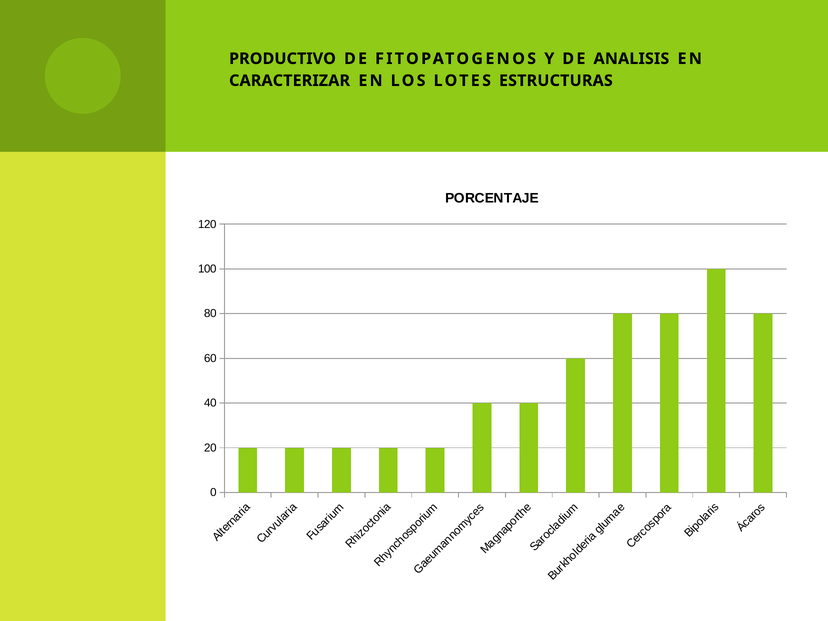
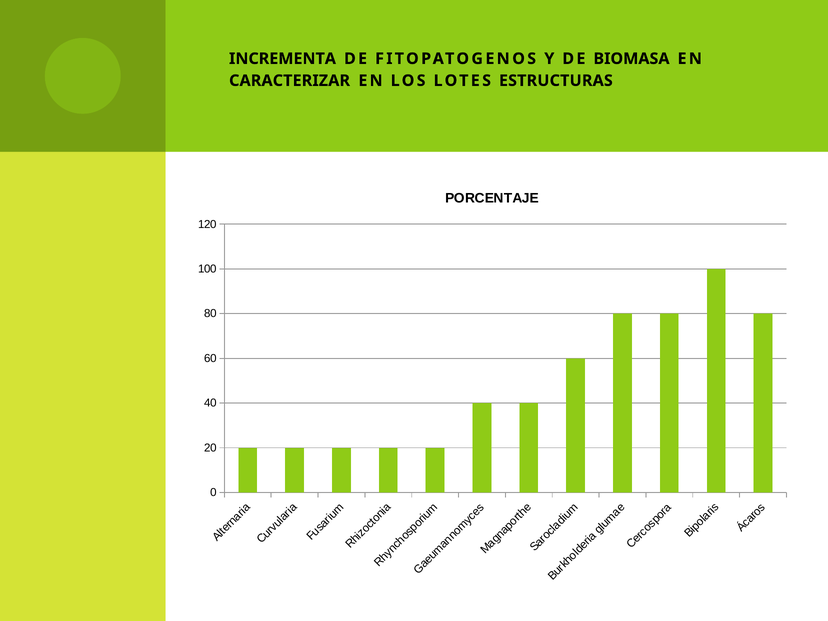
PRODUCTIVO: PRODUCTIVO -> INCREMENTA
ANALISIS: ANALISIS -> BIOMASA
